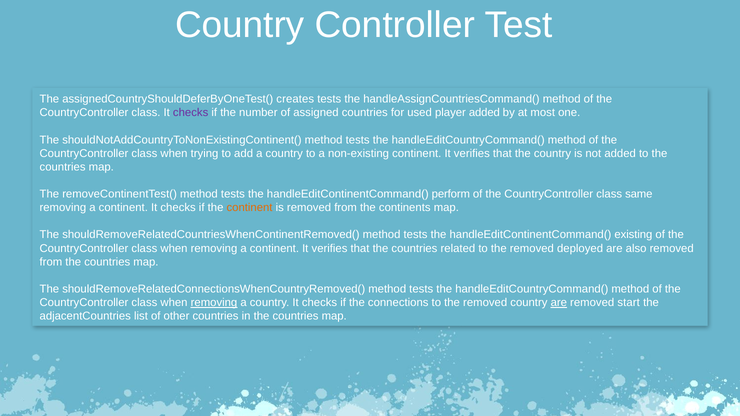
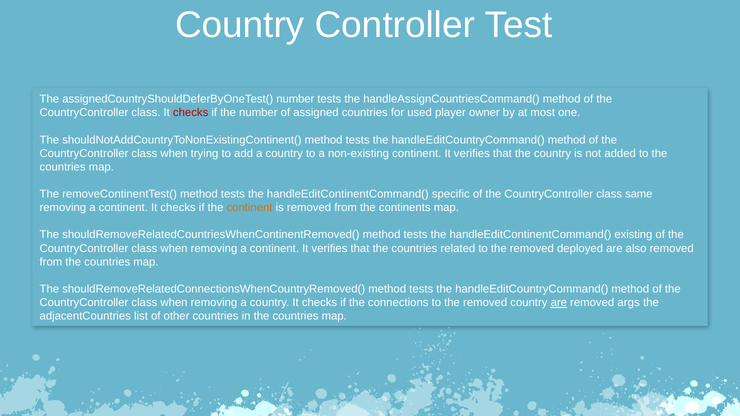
assignedCountryShouldDeferByOneTest( creates: creates -> number
checks at (191, 113) colour: purple -> red
player added: added -> owner
perform: perform -> specific
removing at (214, 303) underline: present -> none
start: start -> args
